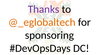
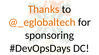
Thanks colour: purple -> orange
